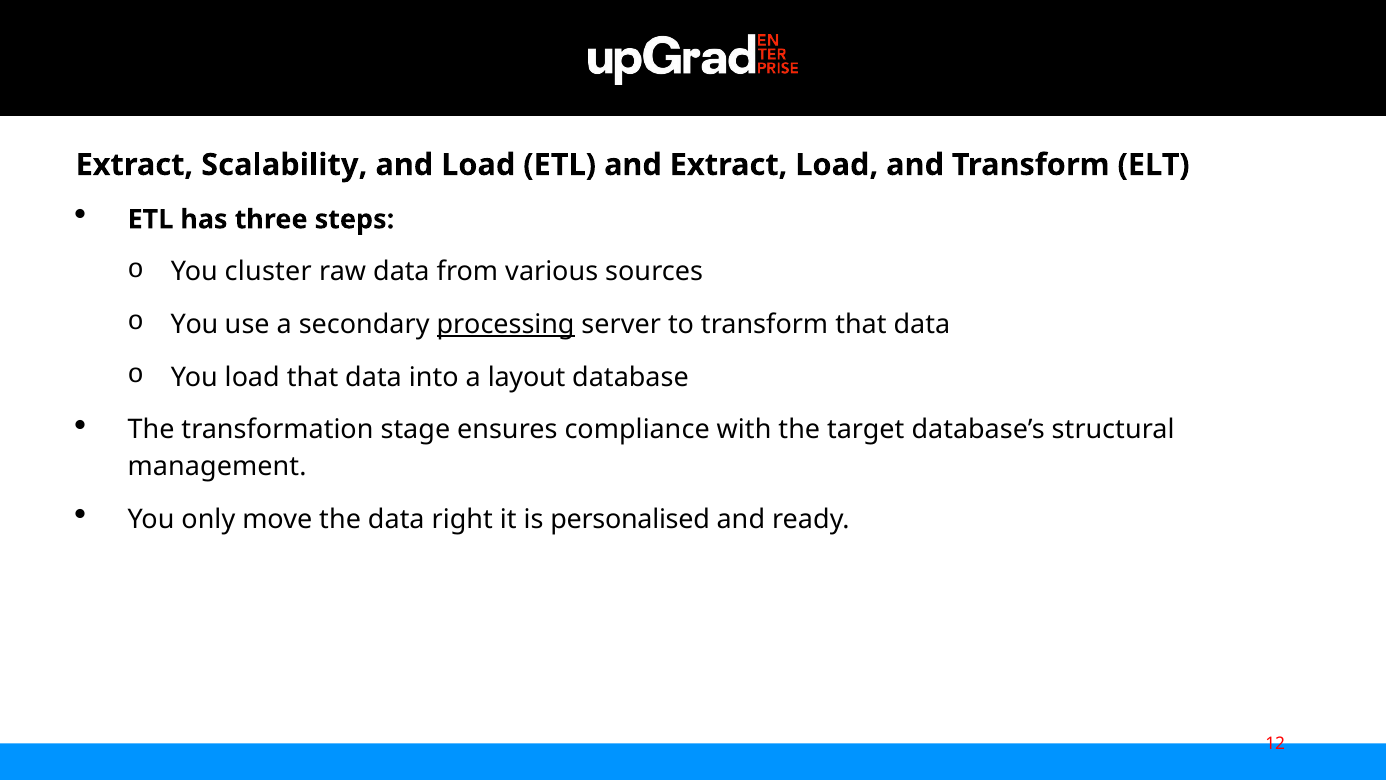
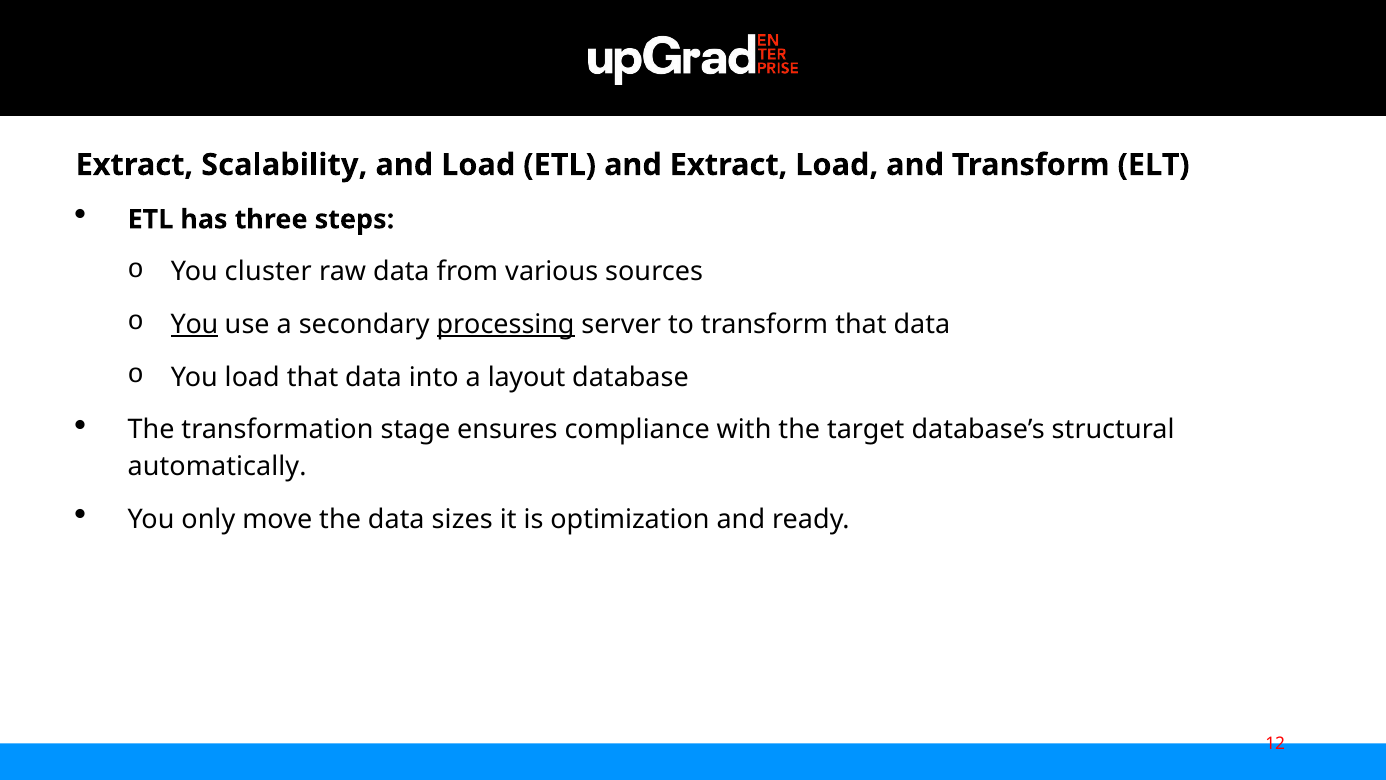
You at (194, 324) underline: none -> present
management: management -> automatically
right: right -> sizes
personalised: personalised -> optimization
